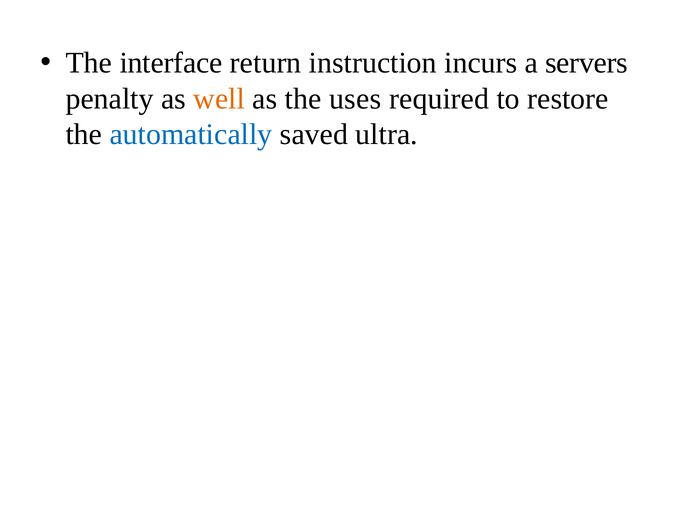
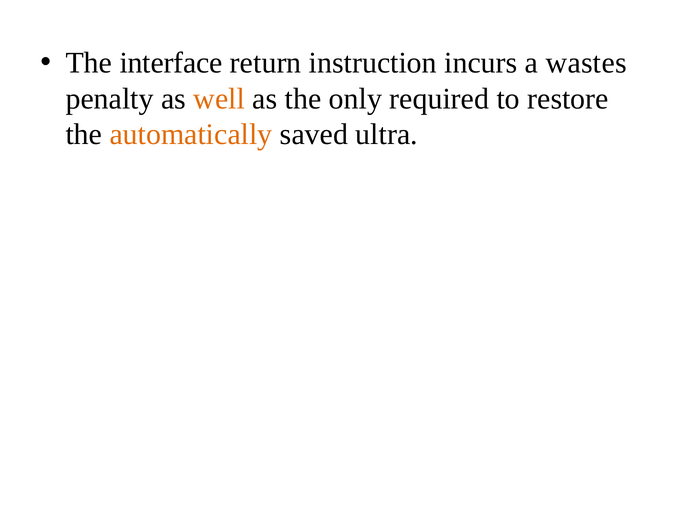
servers: servers -> wastes
uses: uses -> only
automatically colour: blue -> orange
